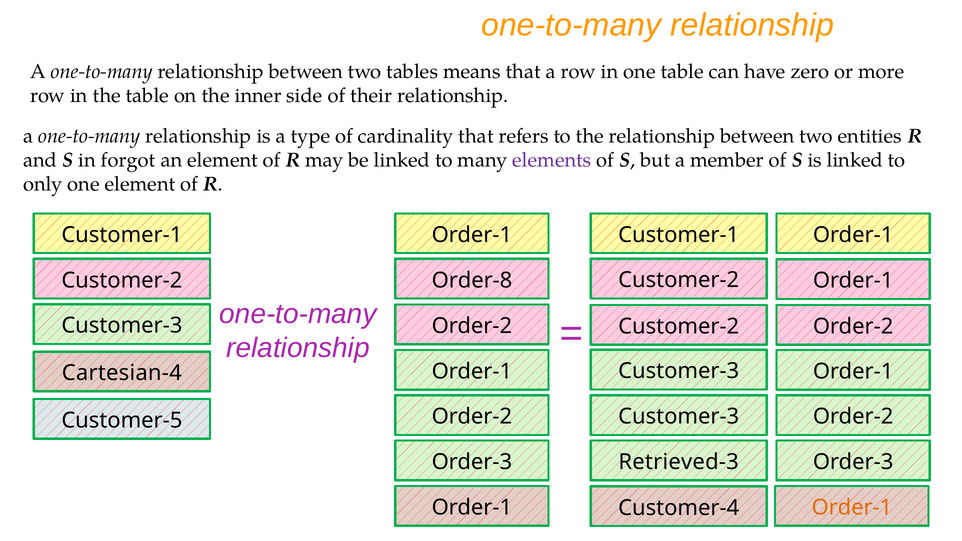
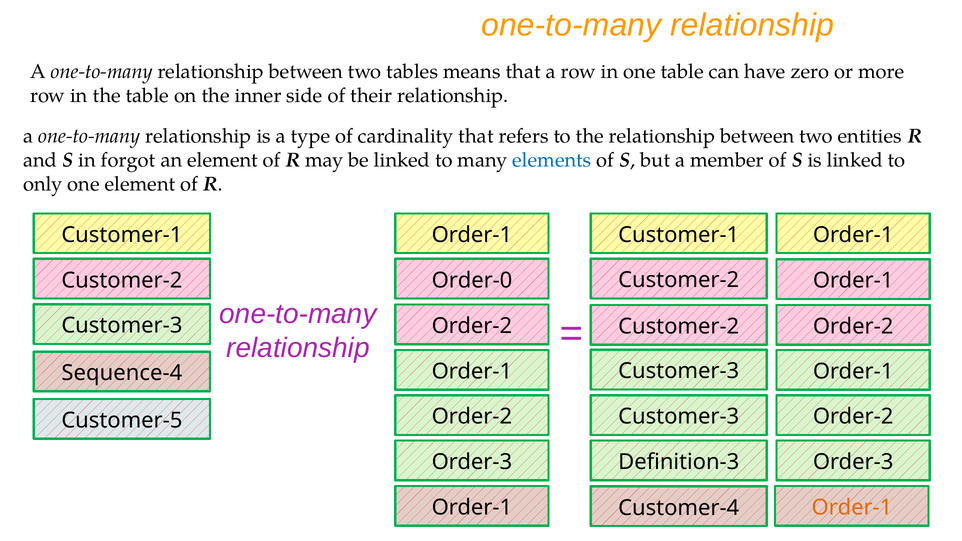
elements colour: purple -> blue
Order-8: Order-8 -> Order-0
Cartesian-4: Cartesian-4 -> Sequence-4
Retrieved-3: Retrieved-3 -> Definition-3
